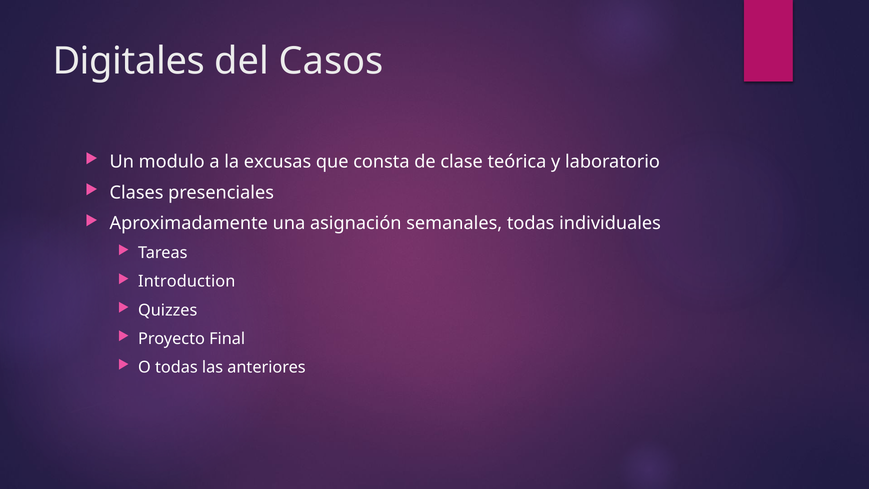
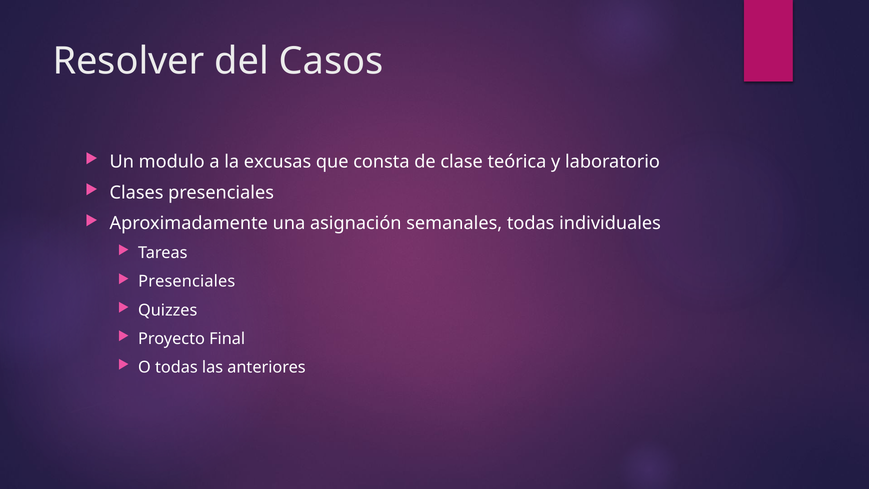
Digitales: Digitales -> Resolver
Introduction at (187, 281): Introduction -> Presenciales
